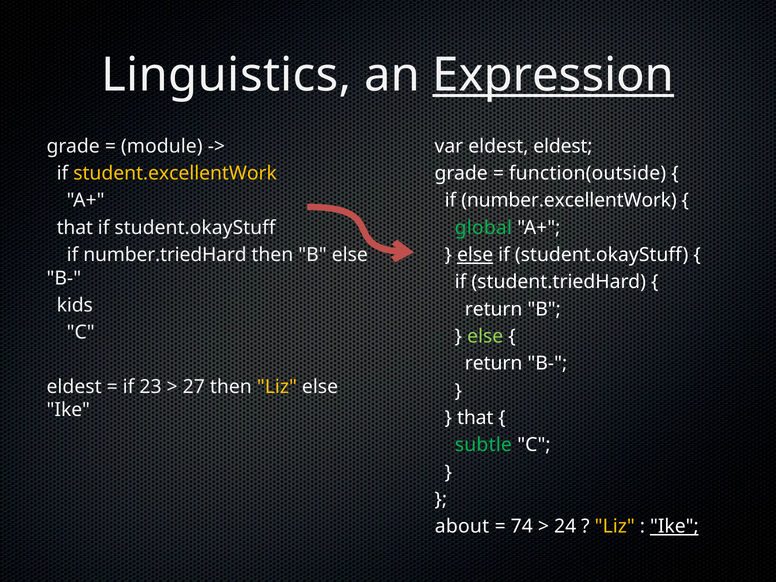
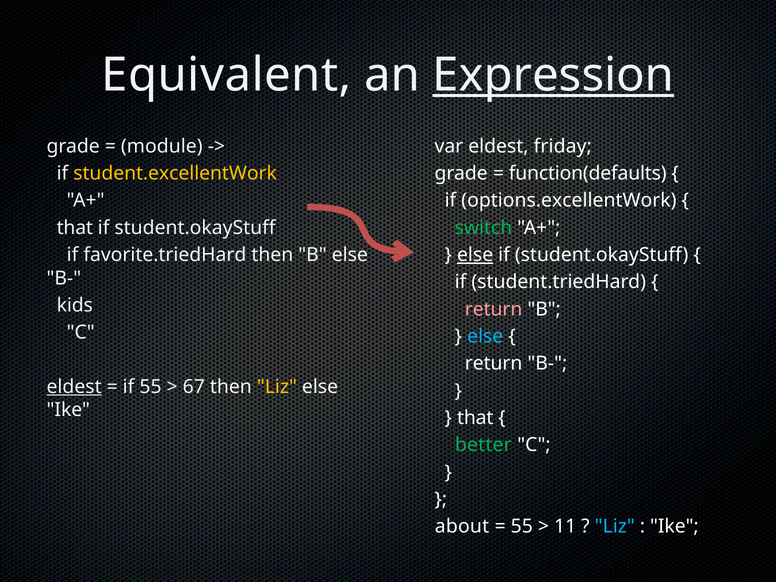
Linguistics: Linguistics -> Equivalent
eldest eldest: eldest -> friday
function(outside: function(outside -> function(defaults
number.excellentWork: number.excellentWork -> options.excellentWork
global: global -> switch
number.triedHard: number.triedHard -> favorite.triedHard
return at (494, 309) colour: white -> pink
else at (485, 336) colour: light green -> light blue
eldest at (74, 387) underline: none -> present
if 23: 23 -> 55
27: 27 -> 67
subtle: subtle -> better
74 at (522, 526): 74 -> 55
24: 24 -> 11
Liz at (615, 526) colour: yellow -> light blue
Ike at (674, 526) underline: present -> none
